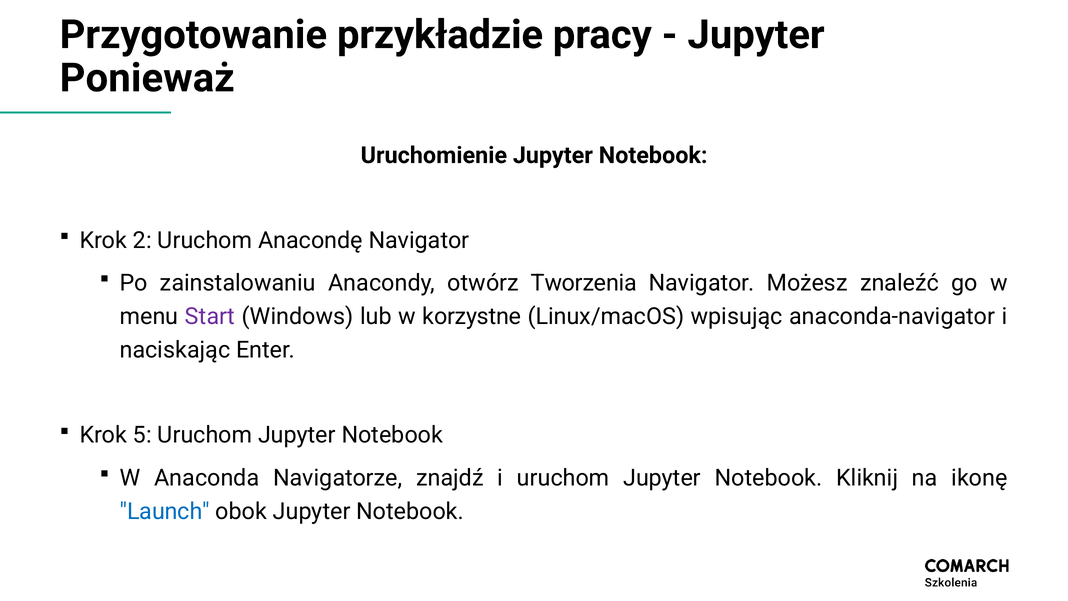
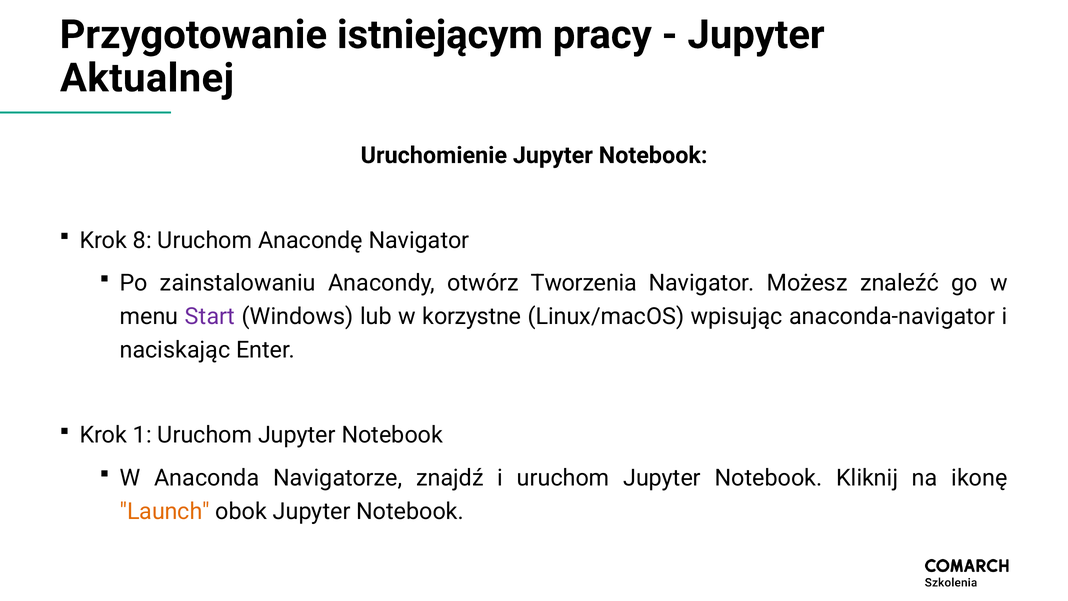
przykładzie: przykładzie -> istniejącym
Ponieważ: Ponieważ -> Aktualnej
2: 2 -> 8
5: 5 -> 1
Launch colour: blue -> orange
